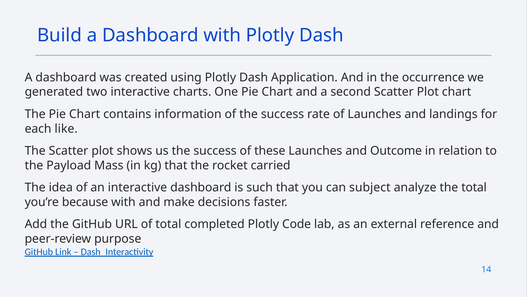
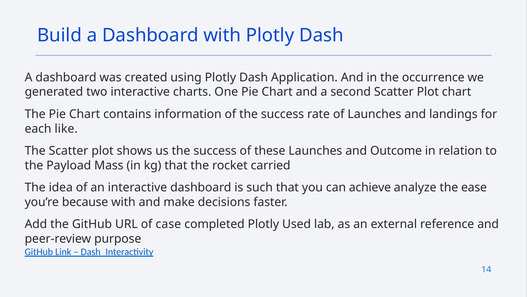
subject: subject -> achieve
the total: total -> ease
of total: total -> case
Code: Code -> Used
